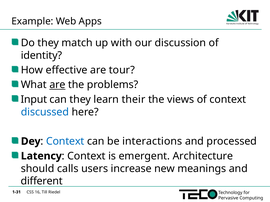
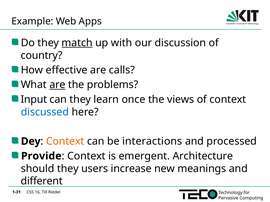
match underline: none -> present
identity: identity -> country
tour: tour -> calls
their: their -> once
Context at (65, 142) colour: blue -> orange
Latency: Latency -> Provide
should calls: calls -> they
